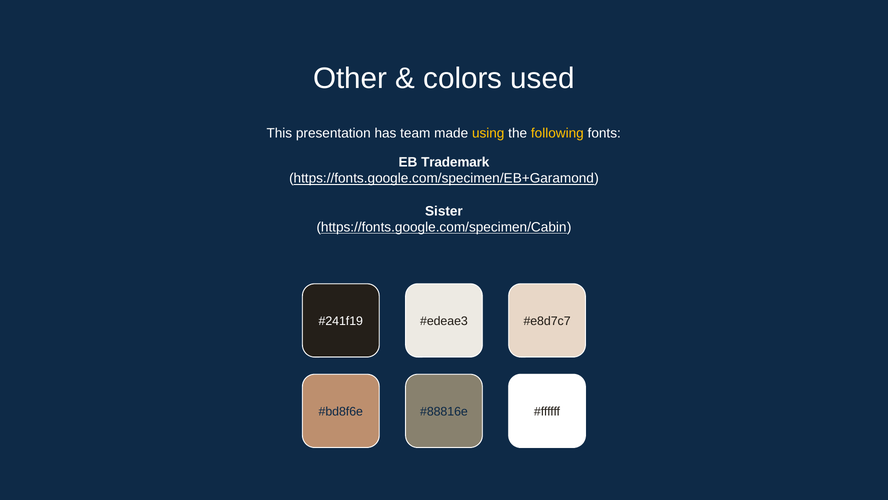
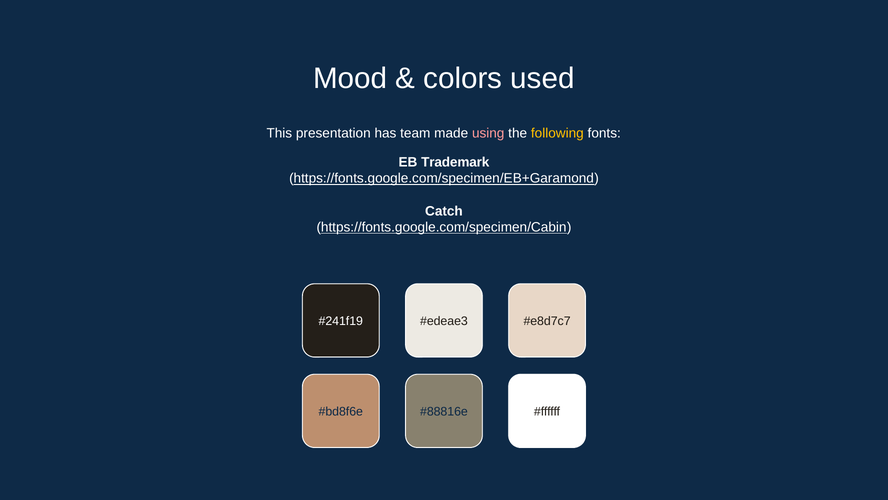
Other: Other -> Mood
using colour: yellow -> pink
Sister: Sister -> Catch
